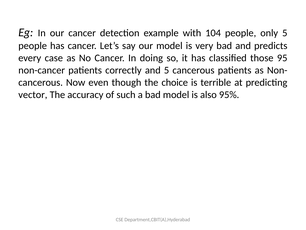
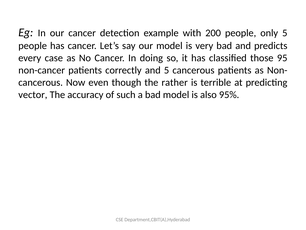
104: 104 -> 200
choice: choice -> rather
